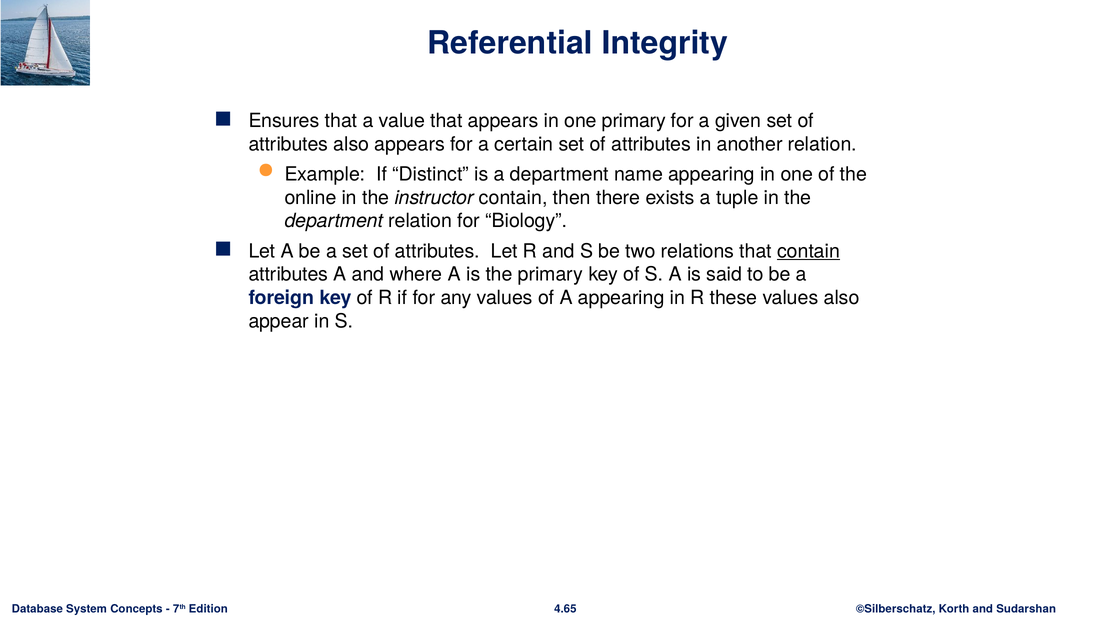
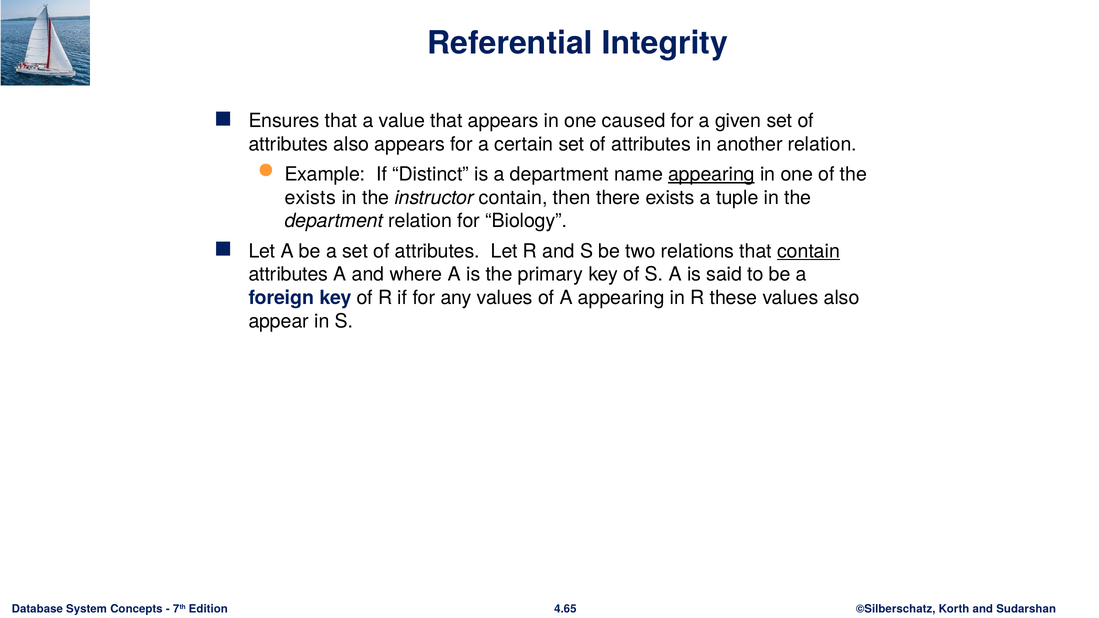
one primary: primary -> caused
appearing at (711, 174) underline: none -> present
online at (311, 198): online -> exists
